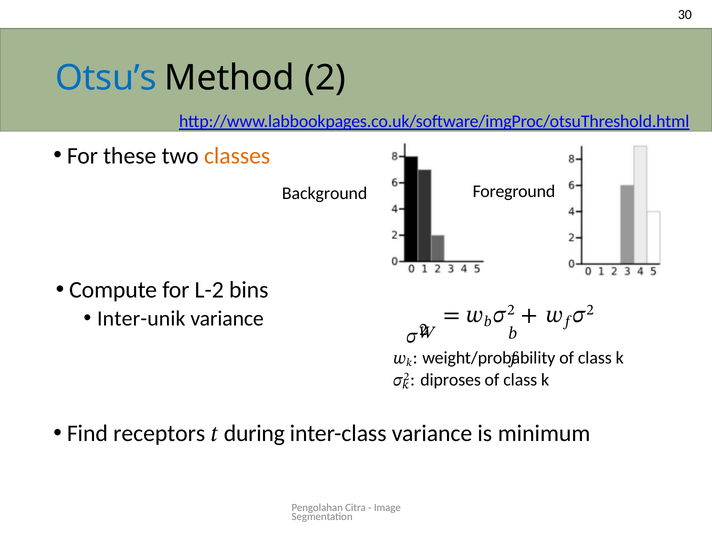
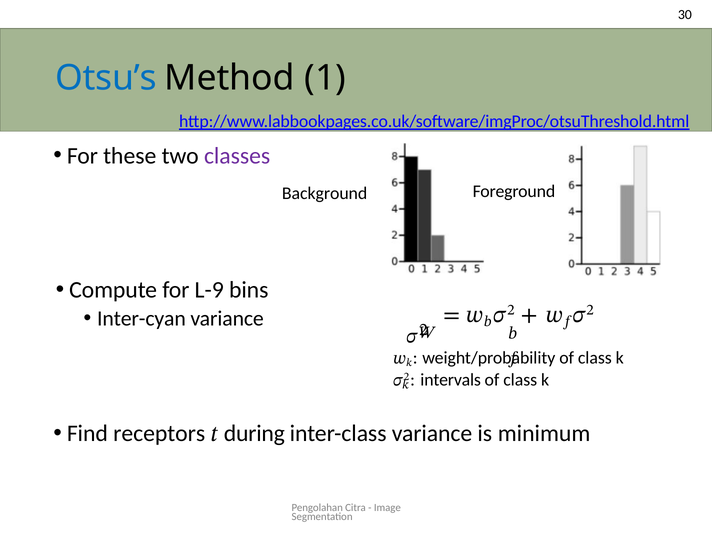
Method 2: 2 -> 1
classes colour: orange -> purple
L-2: L-2 -> L-9
Inter-unik: Inter-unik -> Inter-cyan
diproses: diproses -> intervals
